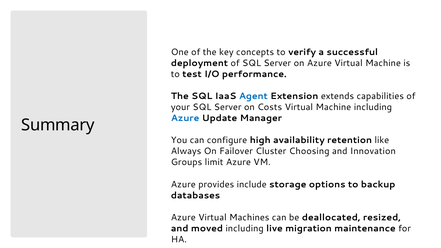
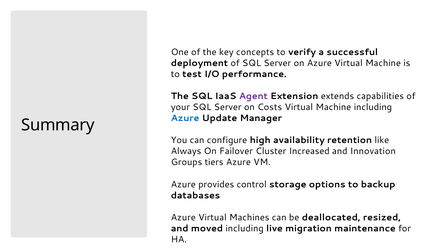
Agent colour: blue -> purple
Choosing: Choosing -> Increased
limit: limit -> tiers
include: include -> control
